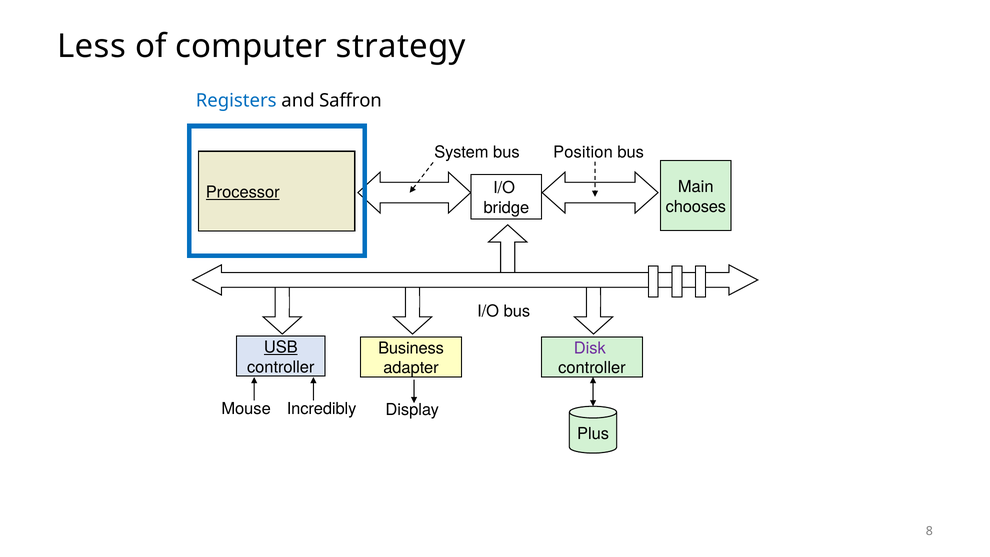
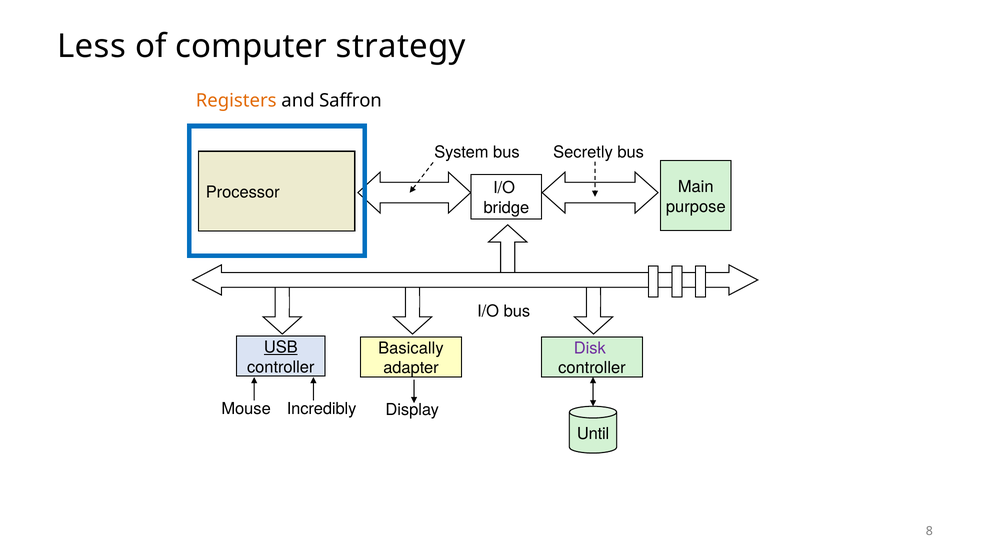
Registers colour: blue -> orange
Position: Position -> Secretly
Processor underline: present -> none
chooses: chooses -> purpose
Business: Business -> Basically
Plus: Plus -> Until
